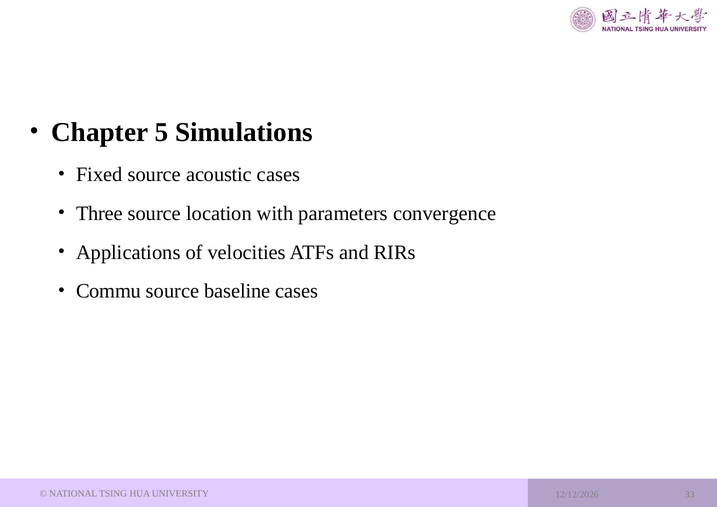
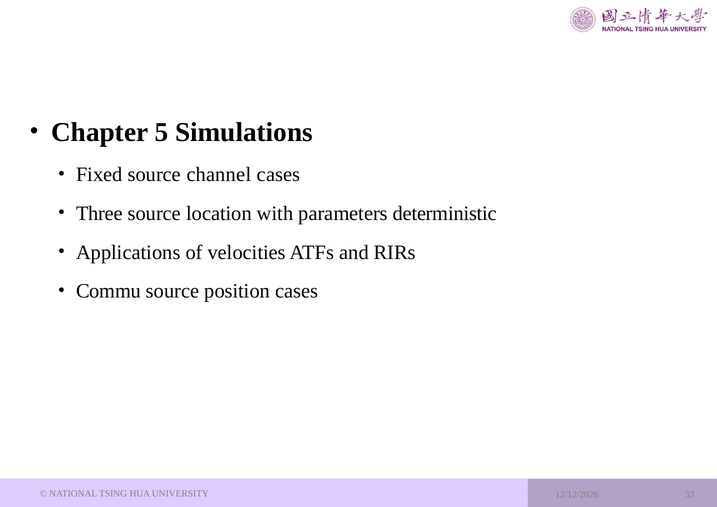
acoustic: acoustic -> channel
convergence: convergence -> deterministic
baseline: baseline -> position
